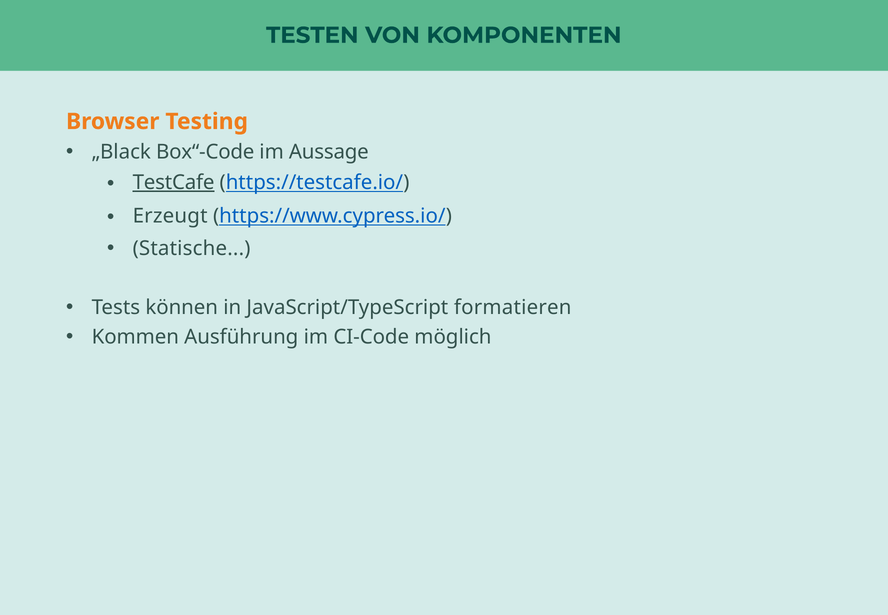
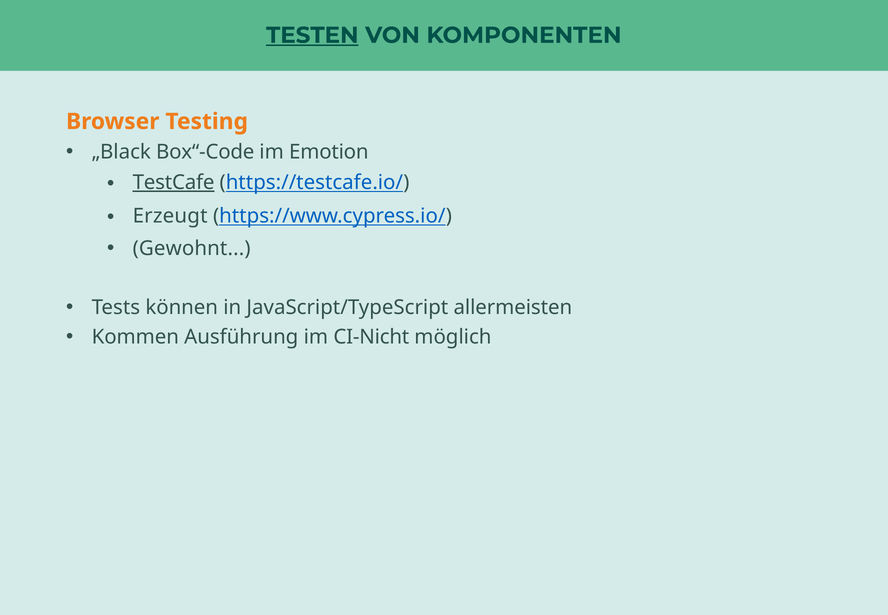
TESTEN underline: none -> present
Aussage: Aussage -> Emotion
Statische: Statische -> Gewohnt
formatieren: formatieren -> allermeisten
CI-Code: CI-Code -> CI-Nicht
